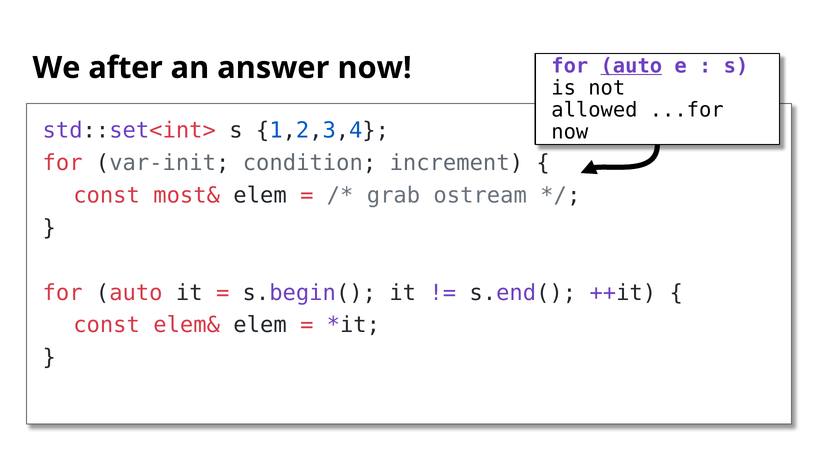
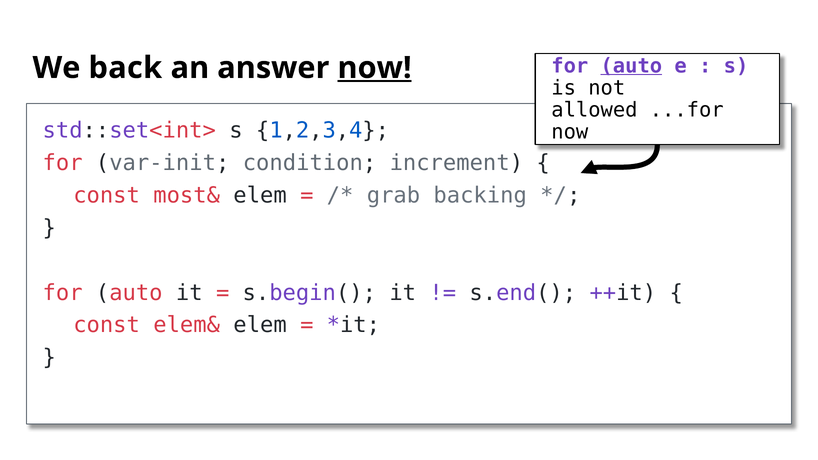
after: after -> back
now at (375, 68) underline: none -> present
ostream: ostream -> backing
